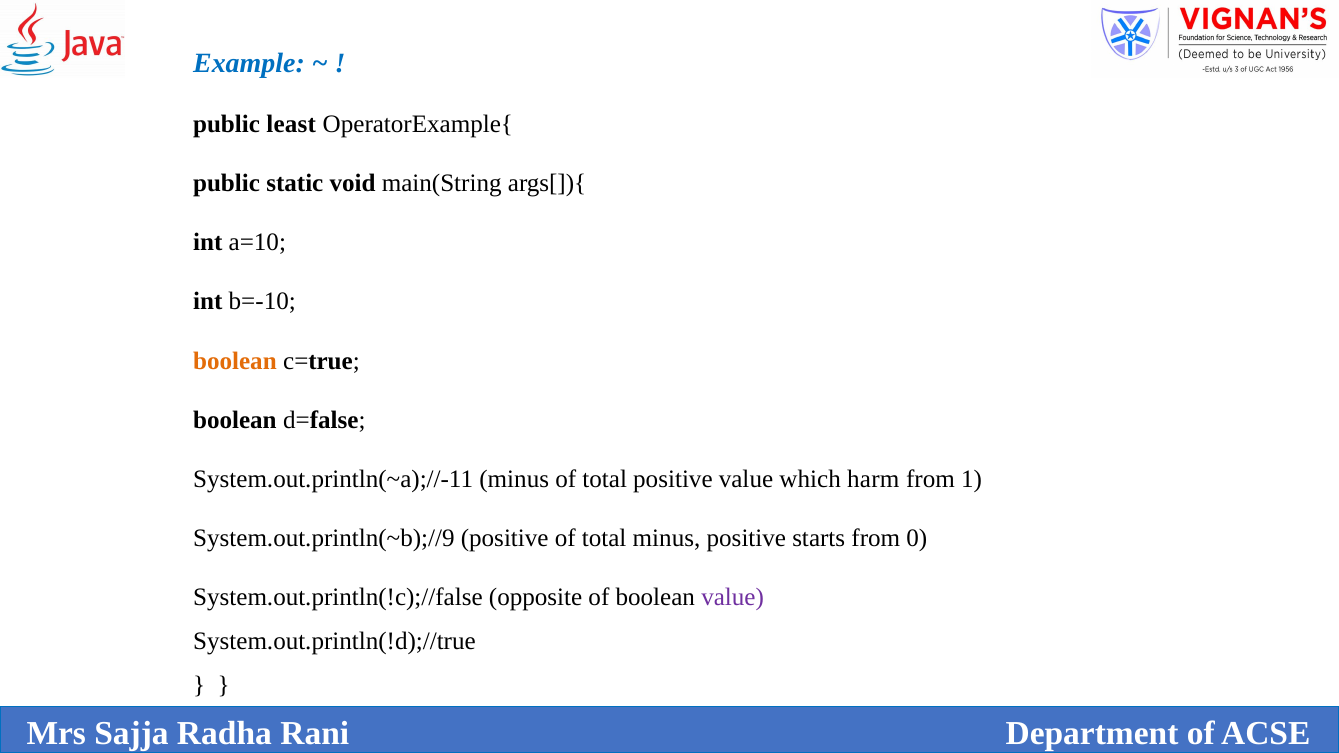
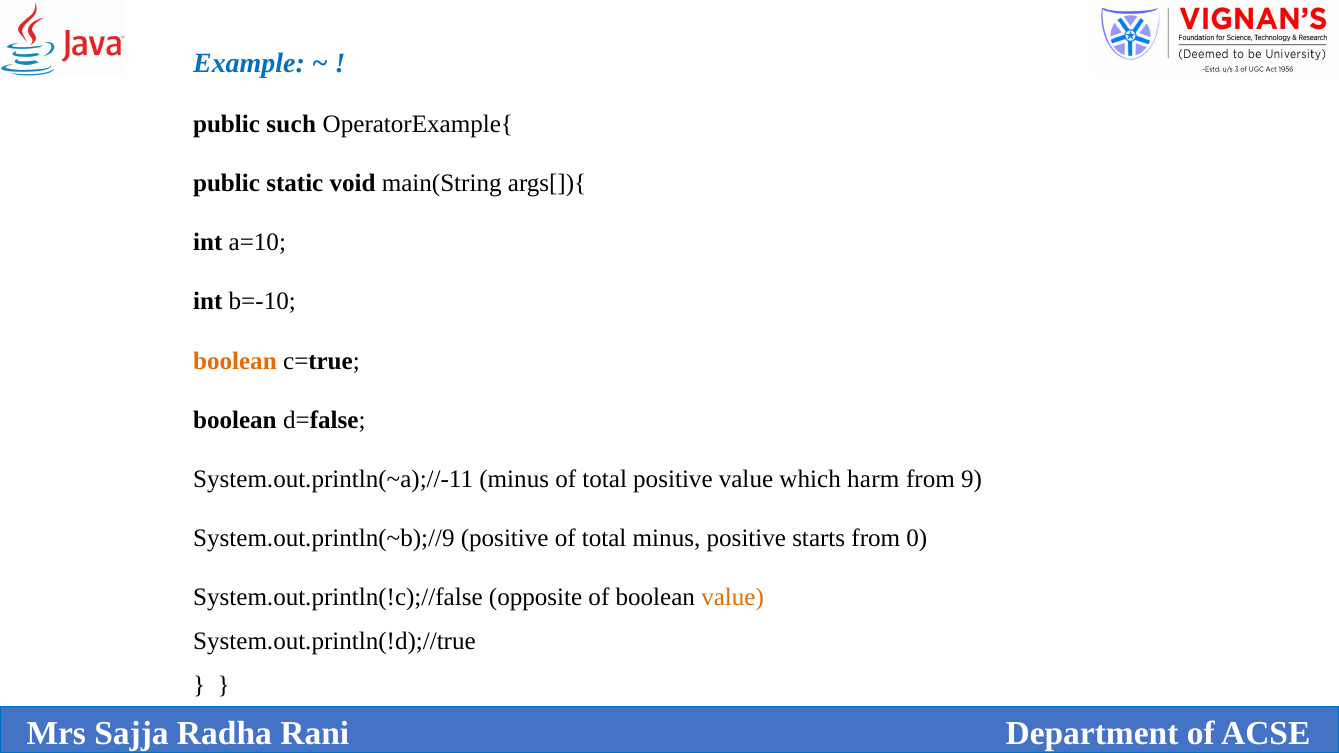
least: least -> such
1: 1 -> 9
value at (733, 598) colour: purple -> orange
